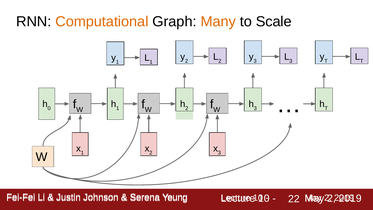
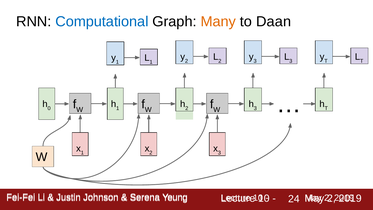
Computational colour: orange -> blue
Scale: Scale -> Daan
22: 22 -> 24
